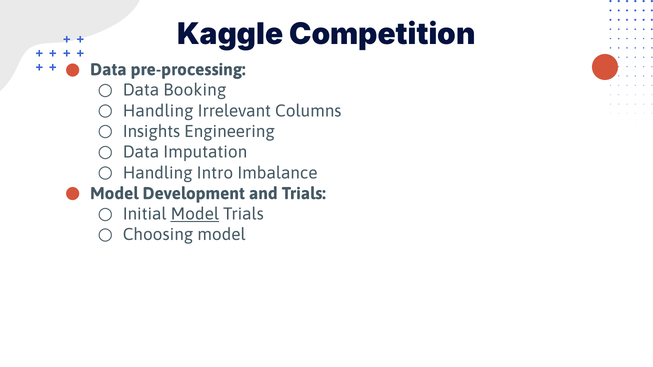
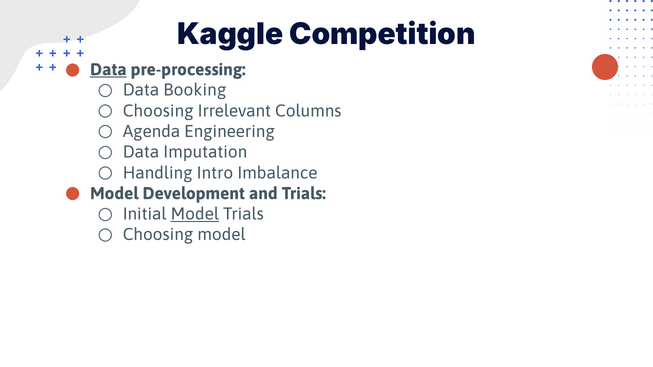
Data at (108, 70) underline: none -> present
Handling at (158, 111): Handling -> Choosing
Insights: Insights -> Agenda
